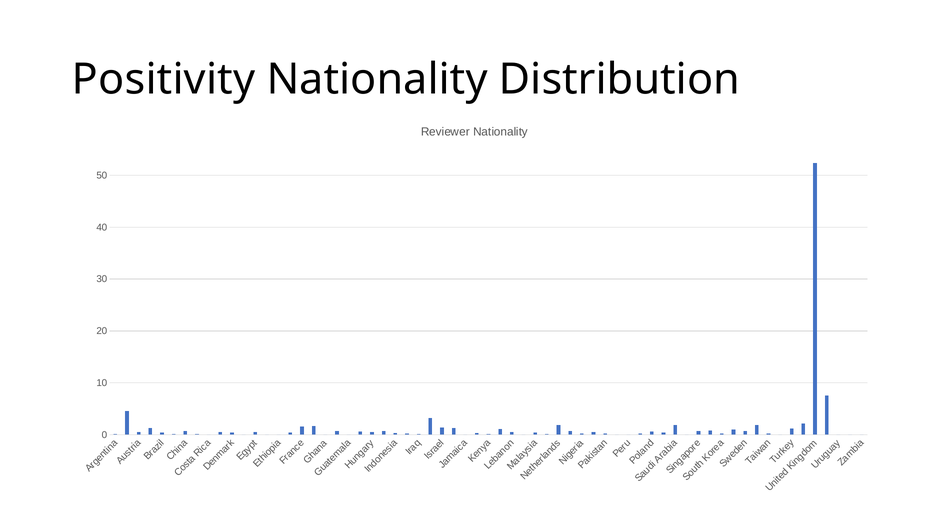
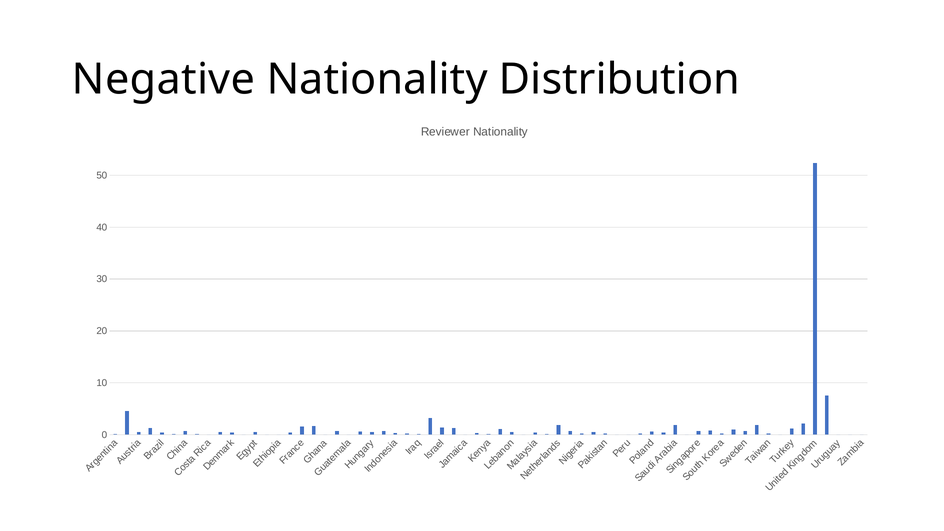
Positivity: Positivity -> Negative
